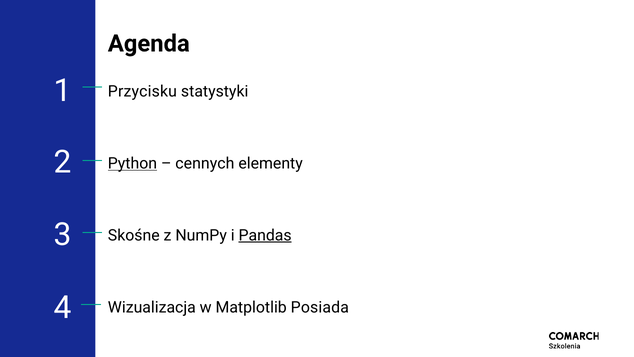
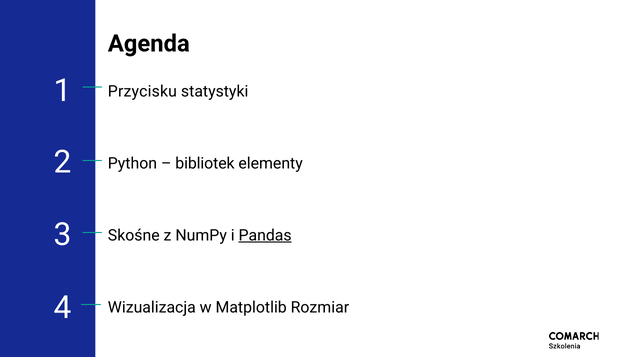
Python underline: present -> none
cennych: cennych -> bibliotek
Posiada: Posiada -> Rozmiar
